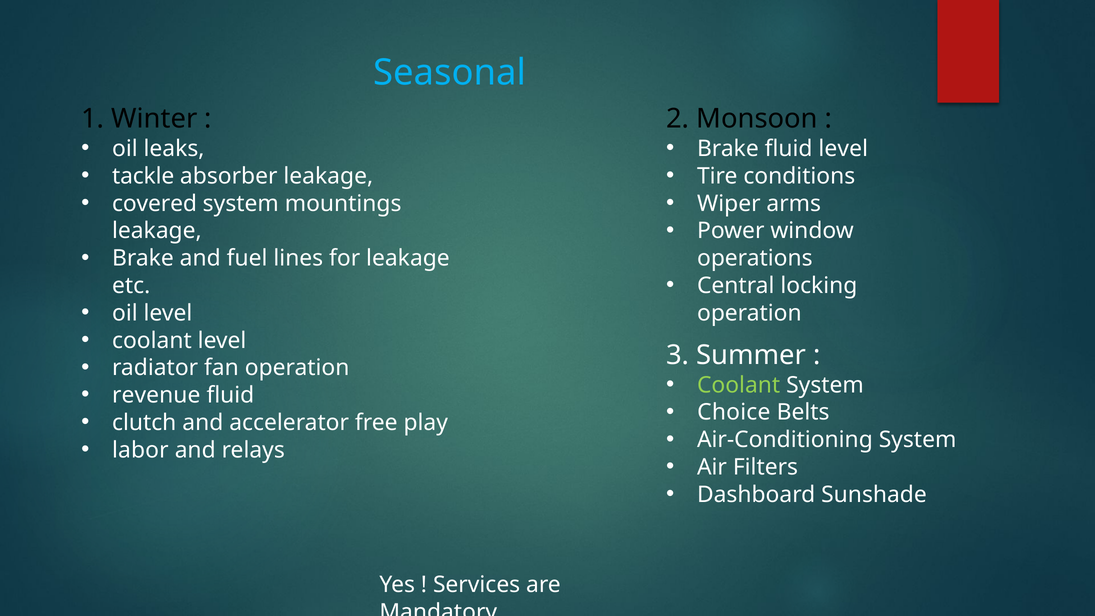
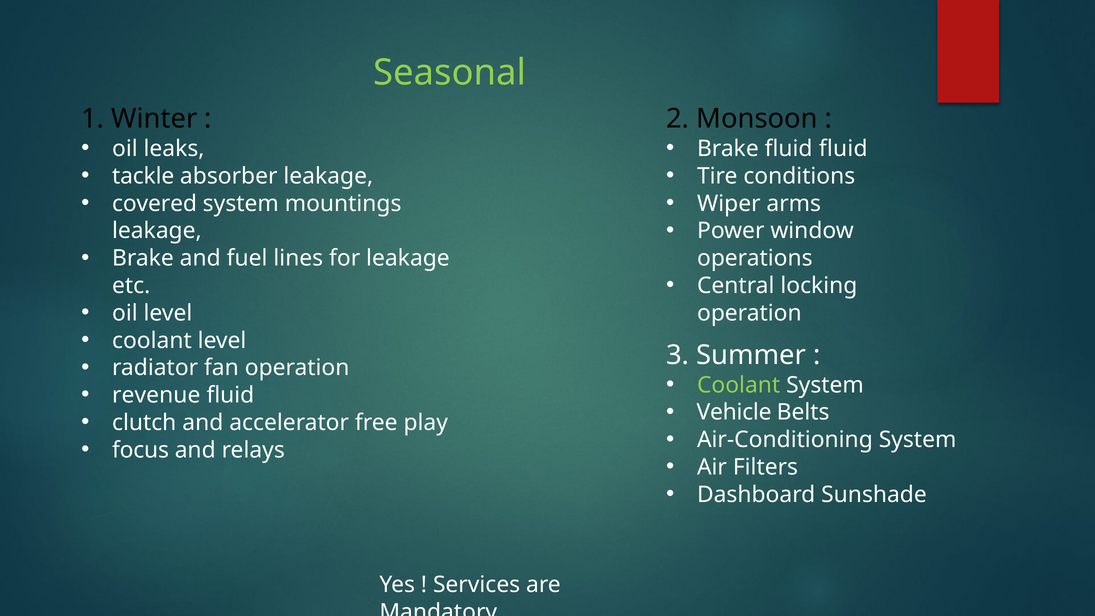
Seasonal colour: light blue -> light green
fluid level: level -> fluid
Choice: Choice -> Vehicle
labor: labor -> focus
